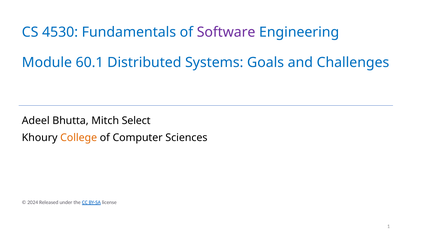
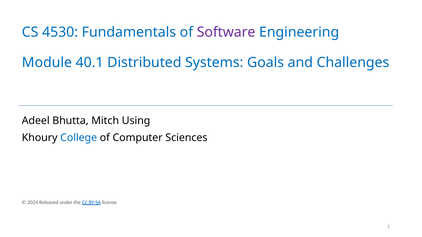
60.1: 60.1 -> 40.1
Select: Select -> Using
College colour: orange -> blue
